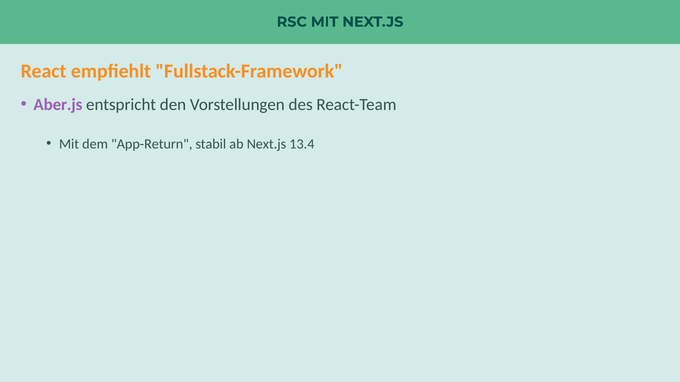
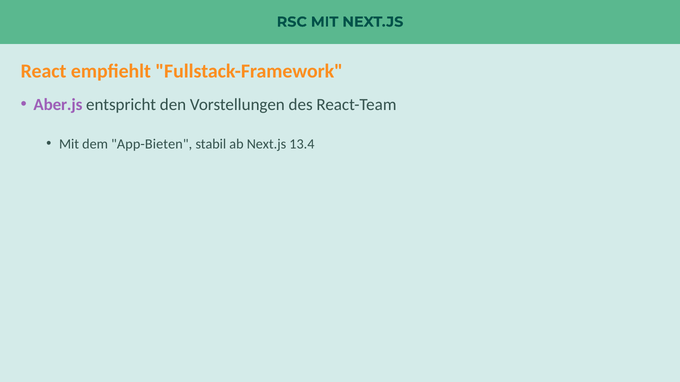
App-Return: App-Return -> App-Bieten
